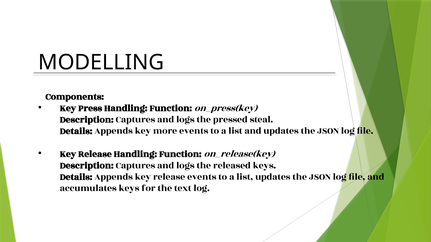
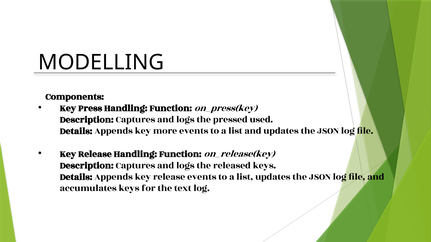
steal: steal -> used
